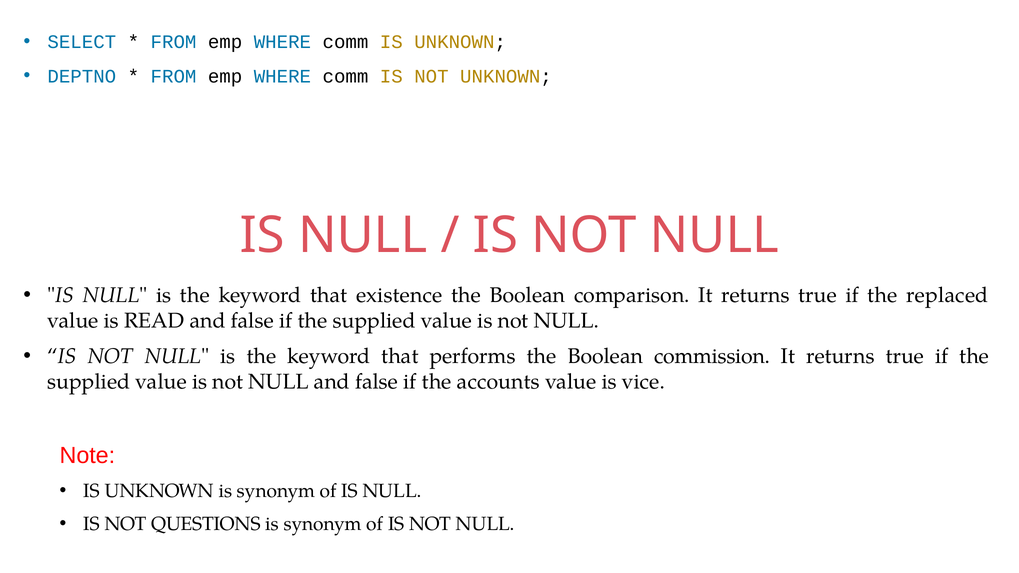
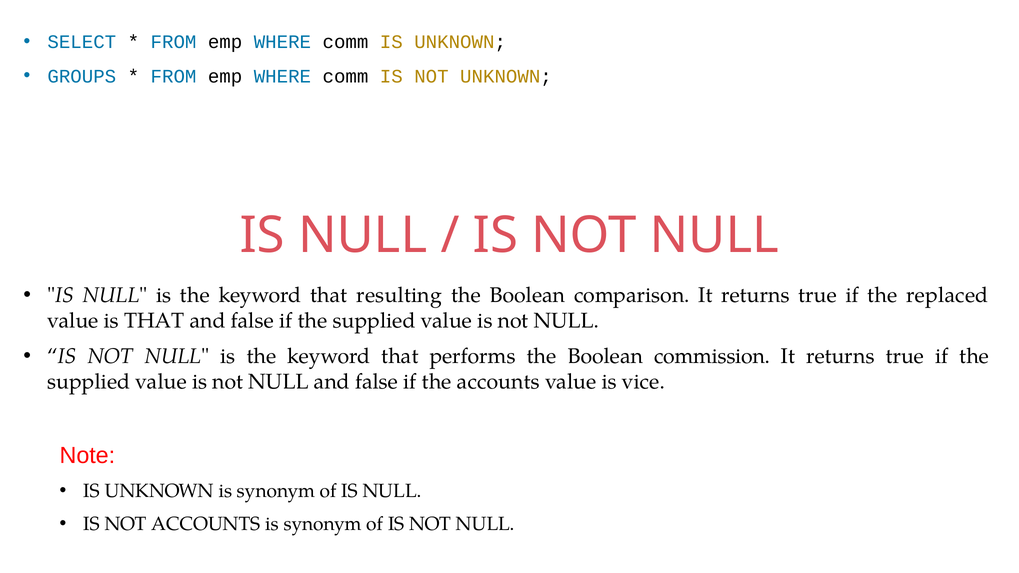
DEPTNO: DEPTNO -> GROUPS
existence: existence -> resulting
is READ: READ -> THAT
NOT QUESTIONS: QUESTIONS -> ACCOUNTS
